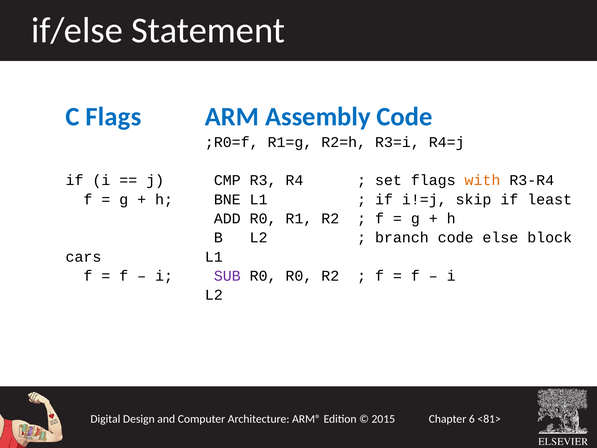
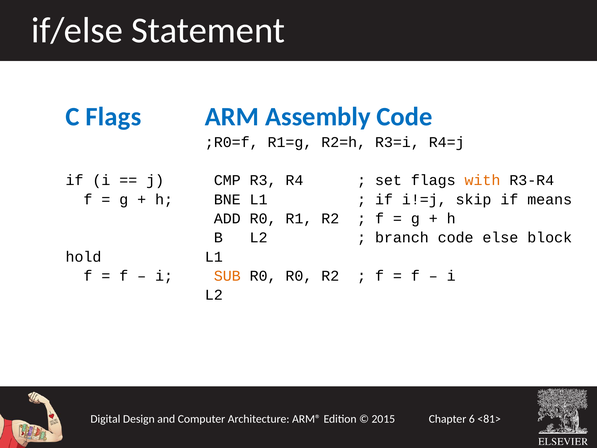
least: least -> means
cars: cars -> hold
SUB colour: purple -> orange
